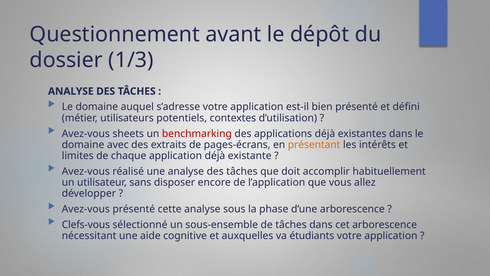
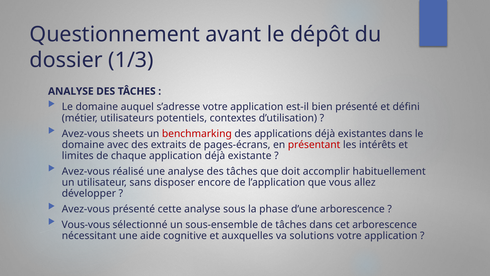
présentant colour: orange -> red
Clefs-vous: Clefs-vous -> Vous-vous
étudiants: étudiants -> solutions
